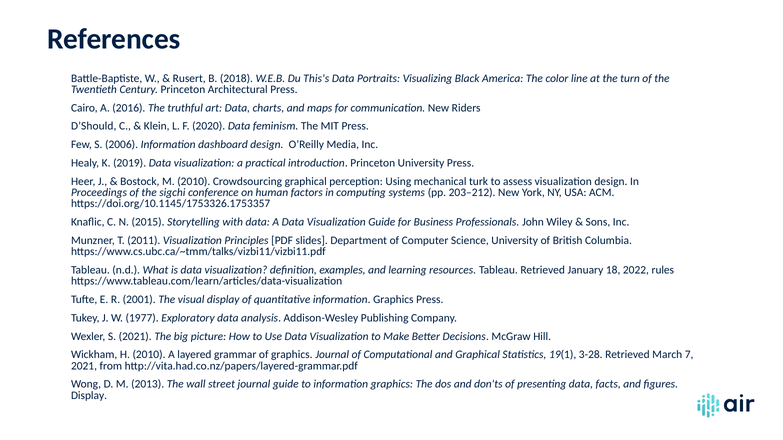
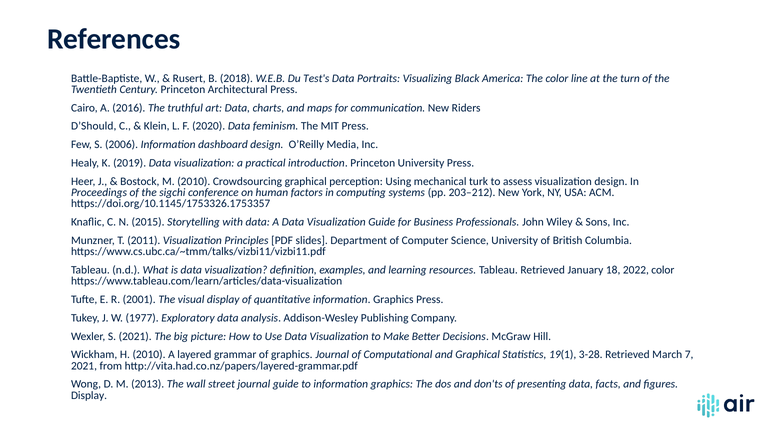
This's: This's -> Test's
2022 rules: rules -> color
